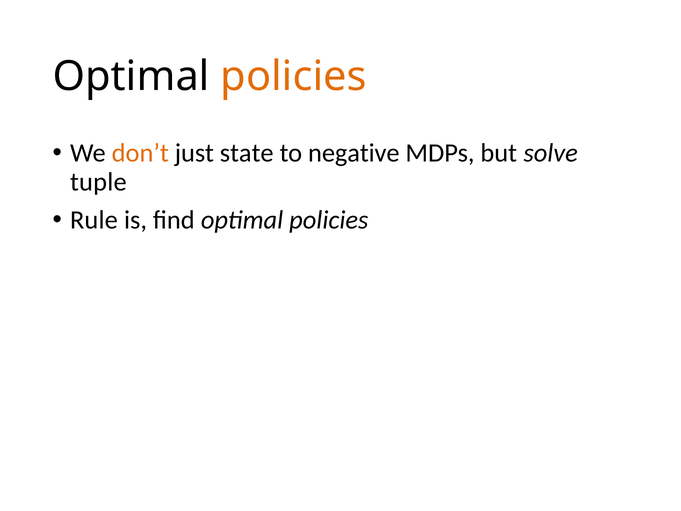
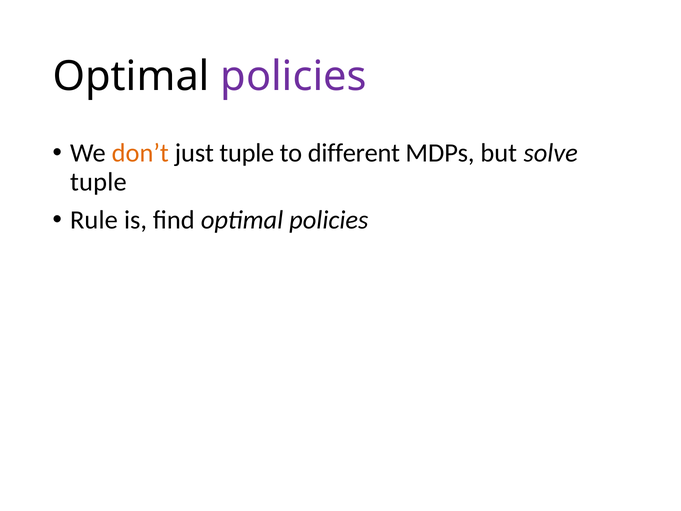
policies at (294, 76) colour: orange -> purple
just state: state -> tuple
negative: negative -> different
